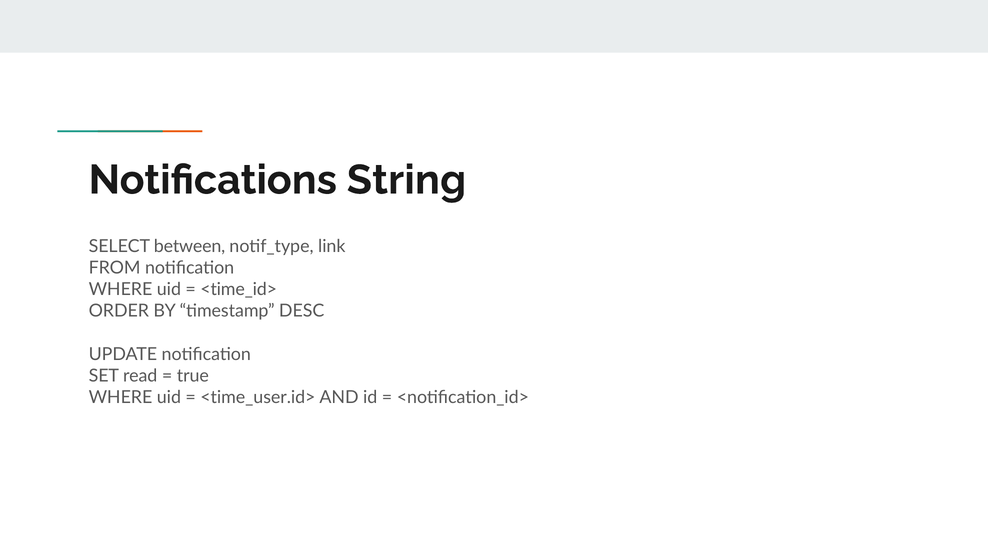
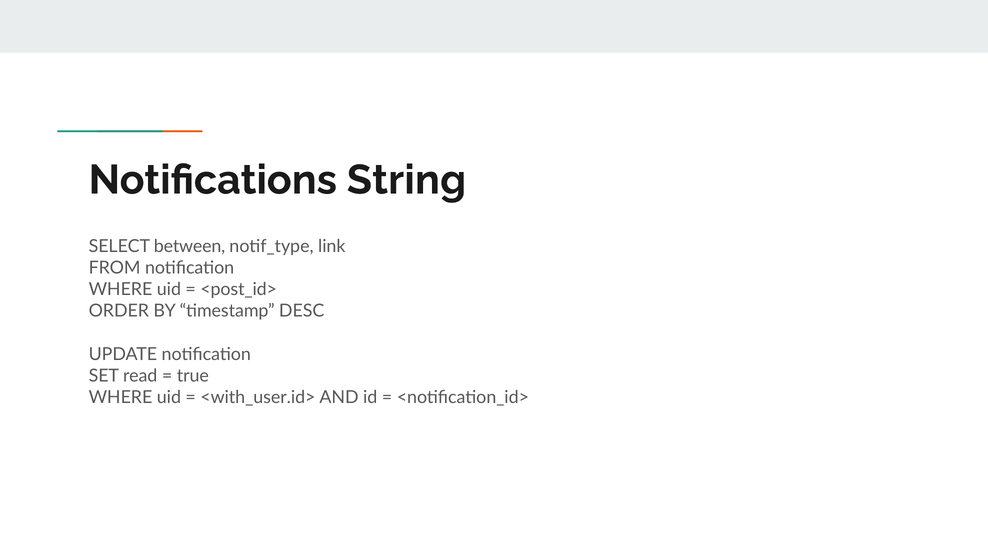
<time_id>: <time_id> -> <post_id>
<time_user.id>: <time_user.id> -> <with_user.id>
